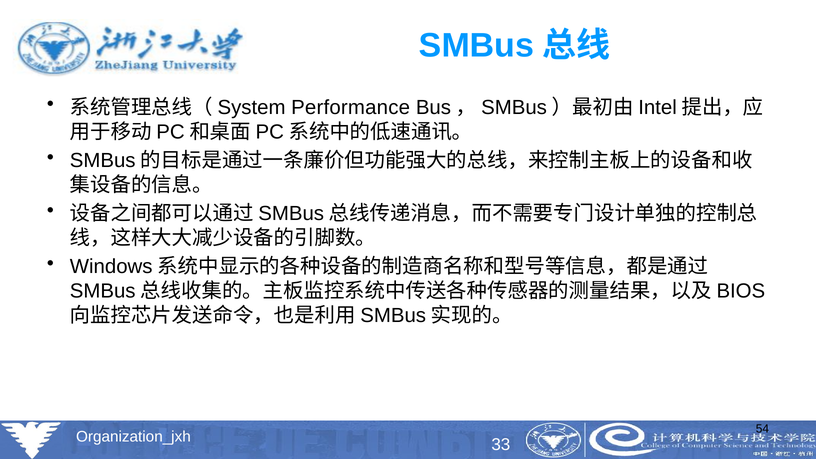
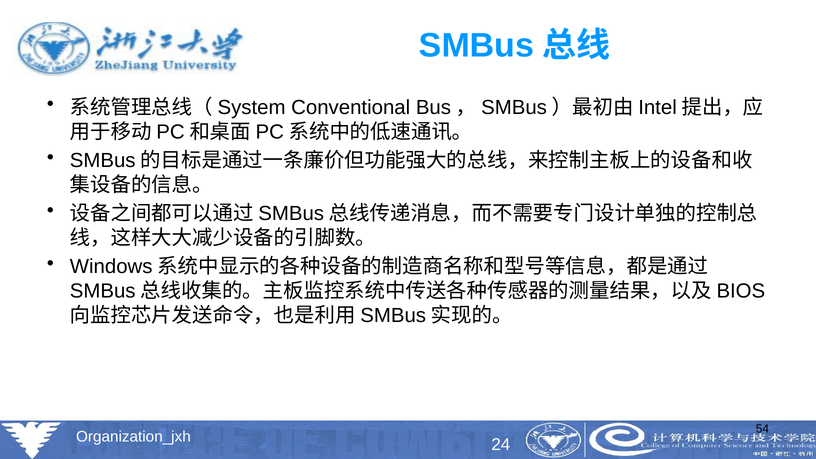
Performance: Performance -> Conventional
33: 33 -> 24
